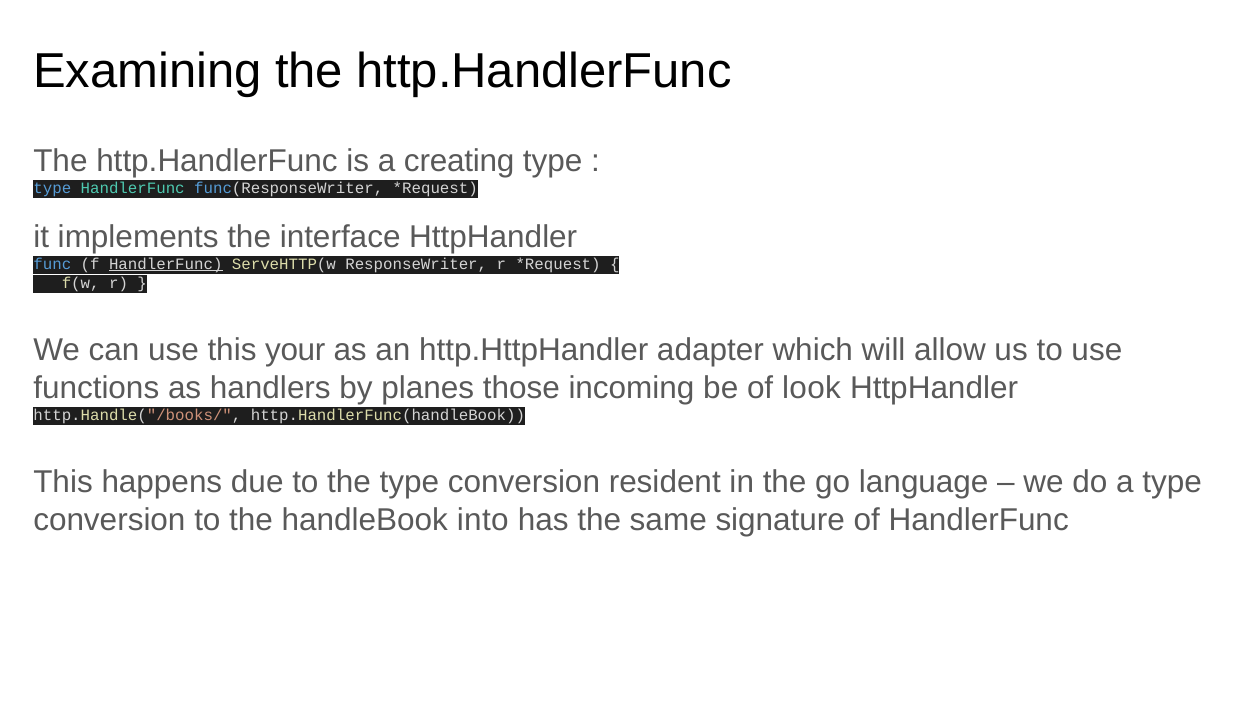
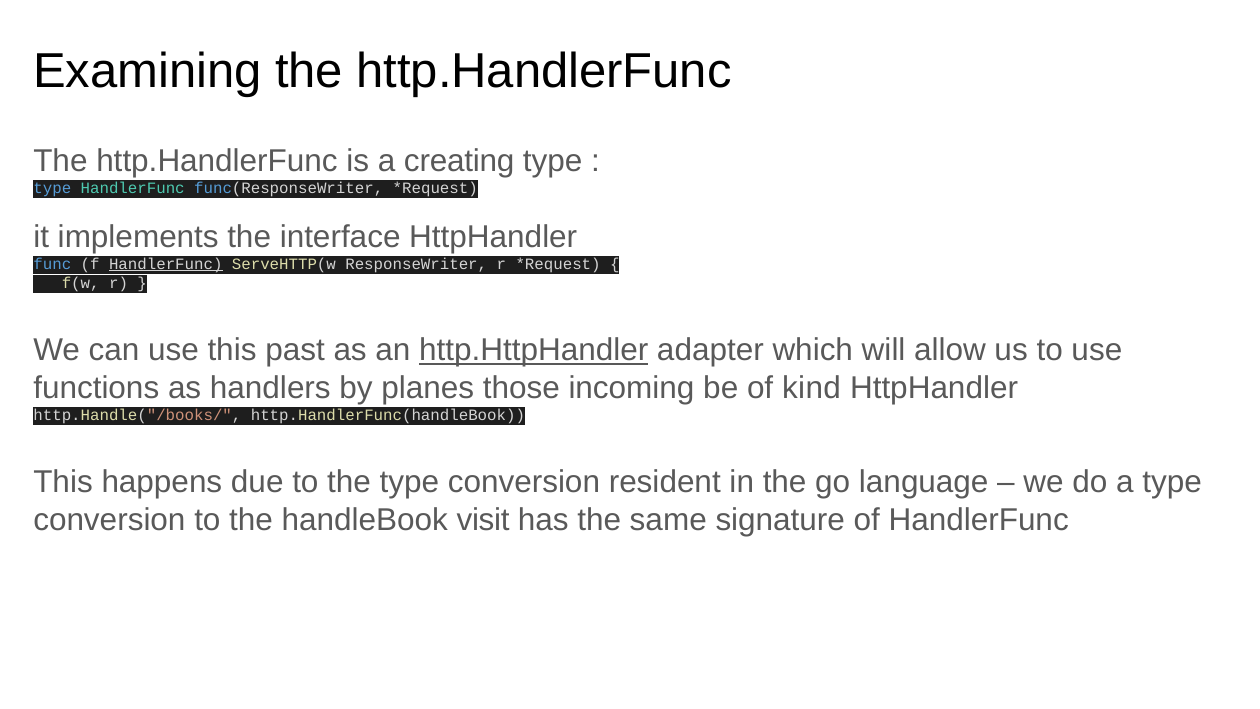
your: your -> past
http.HttpHandler underline: none -> present
look: look -> kind
into: into -> visit
